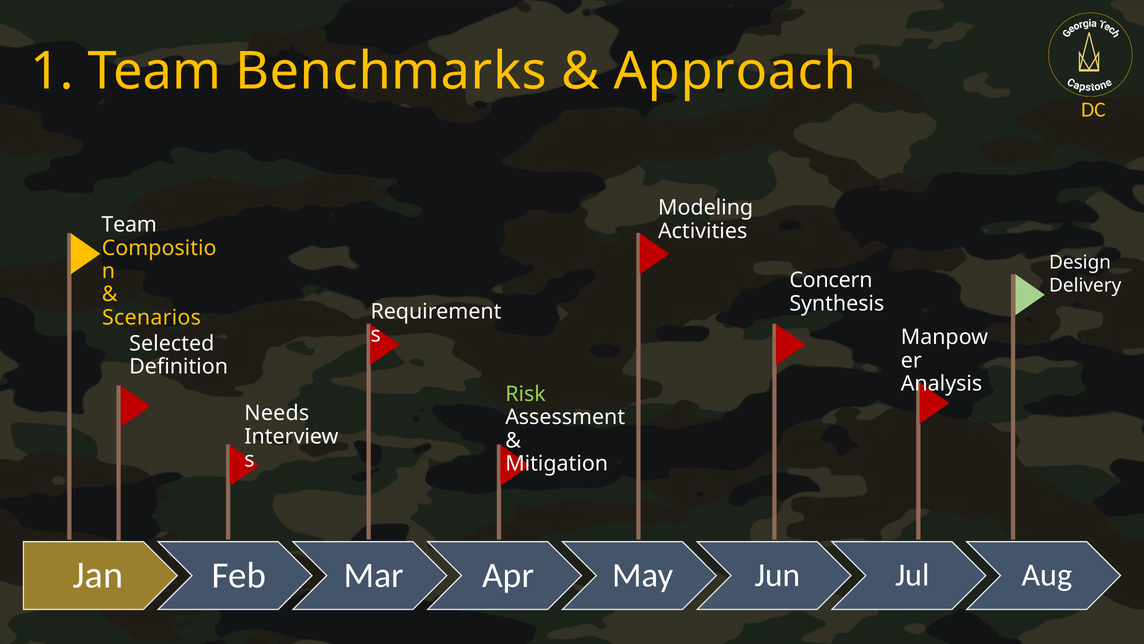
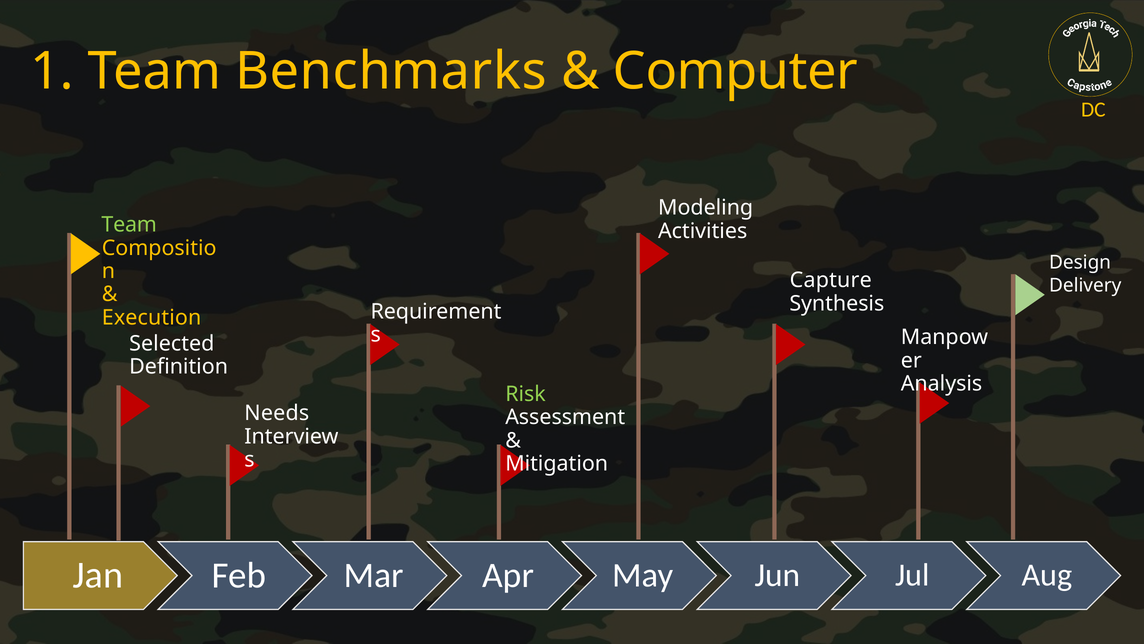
Approach: Approach -> Computer
Team at (129, 225) colour: white -> light green
Concern: Concern -> Capture
Scenarios: Scenarios -> Execution
